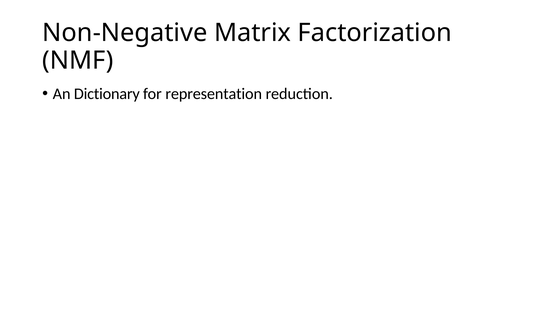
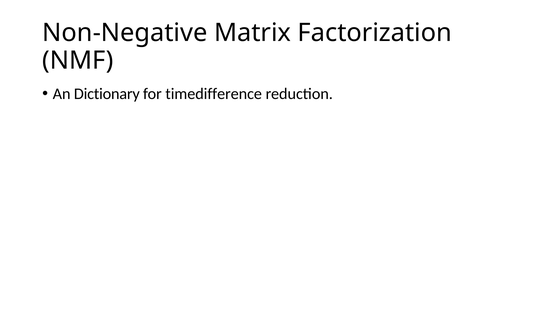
representation: representation -> timedifference
